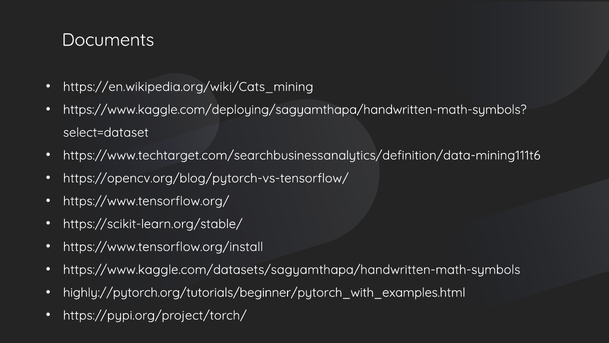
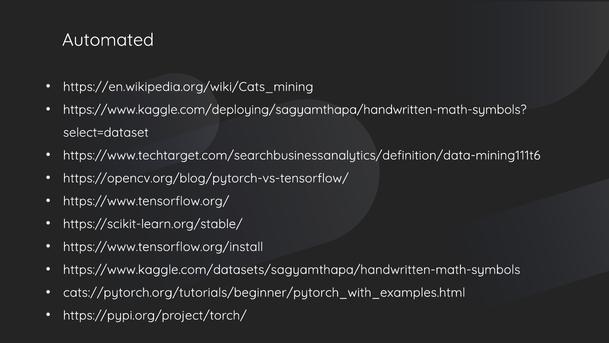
Documents: Documents -> Automated
highly://pytorch.org/tutorials/beginner/pytorch_with_examples.html: highly://pytorch.org/tutorials/beginner/pytorch_with_examples.html -> cats://pytorch.org/tutorials/beginner/pytorch_with_examples.html
